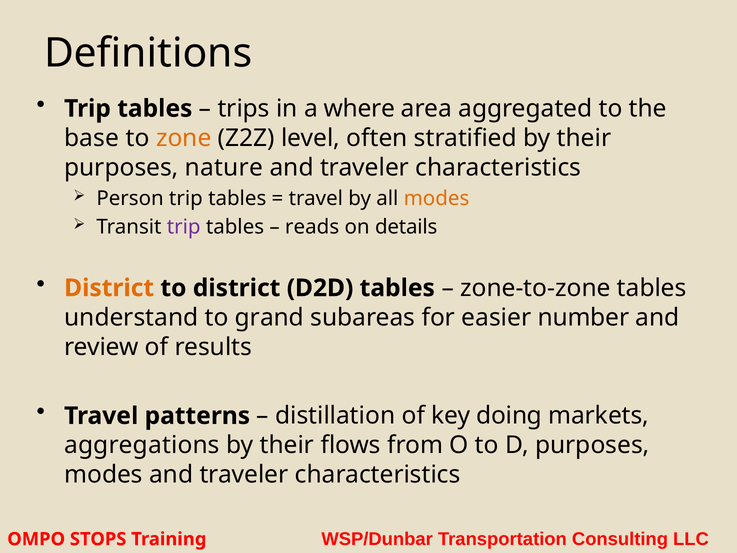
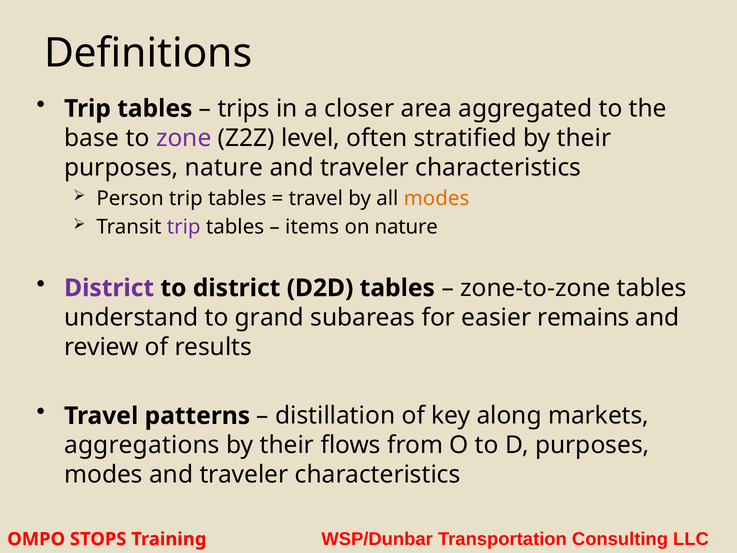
where: where -> closer
zone colour: orange -> purple
reads: reads -> items
on details: details -> nature
District at (109, 288) colour: orange -> purple
number: number -> remains
doing: doing -> along
